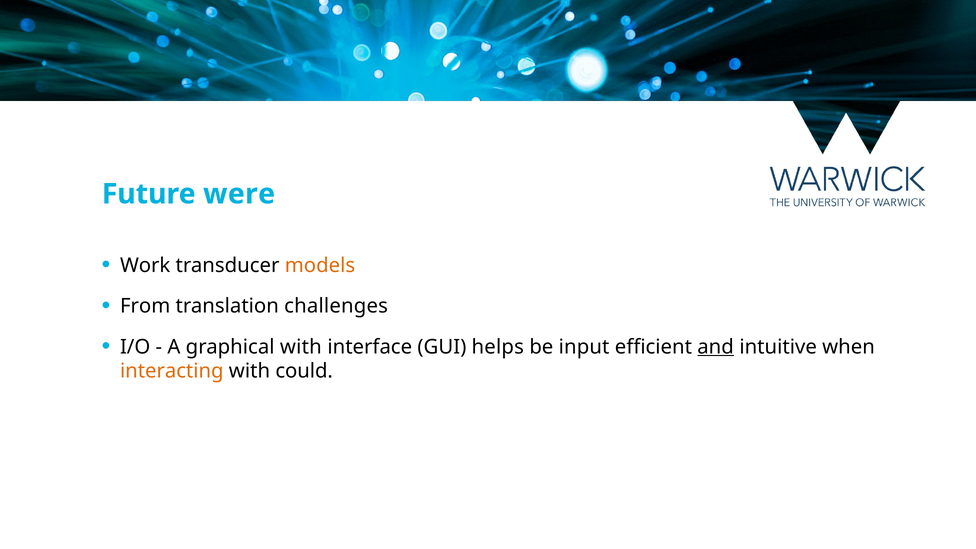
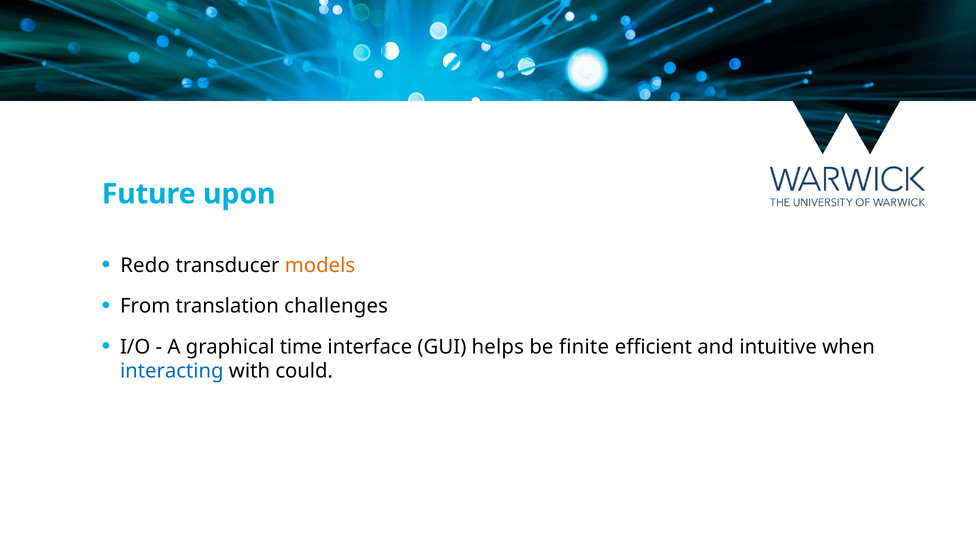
were: were -> upon
Work: Work -> Redo
graphical with: with -> time
input: input -> finite
and underline: present -> none
interacting colour: orange -> blue
